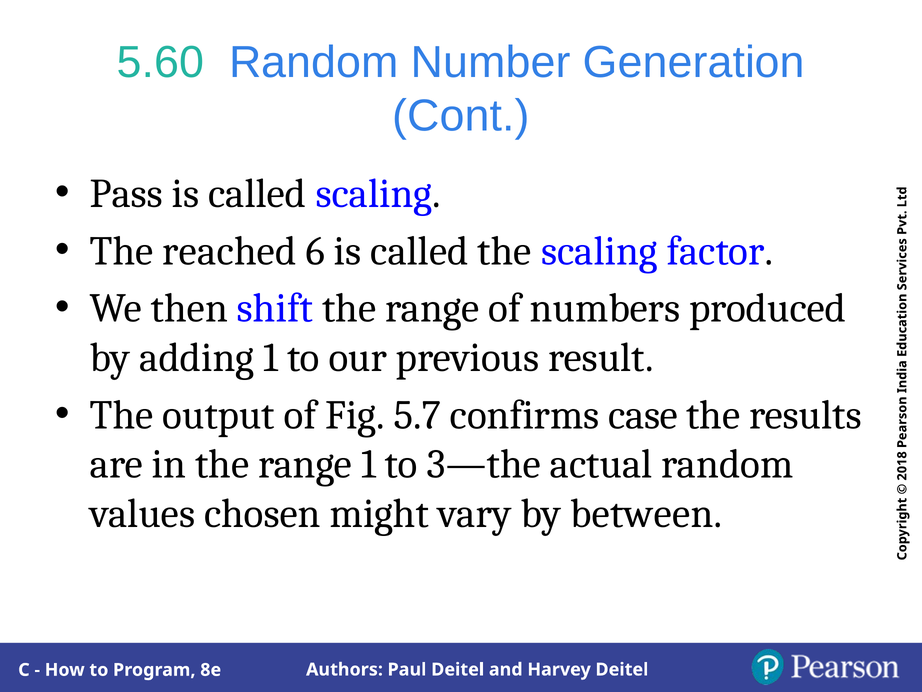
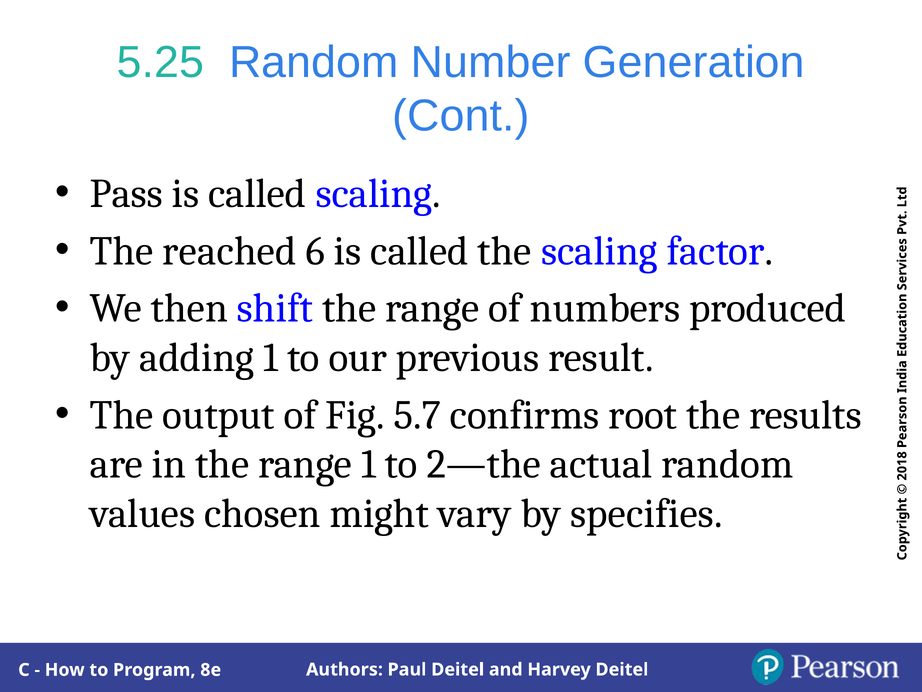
5.60: 5.60 -> 5.25
case: case -> root
3—the: 3—the -> 2—the
between: between -> specifies
